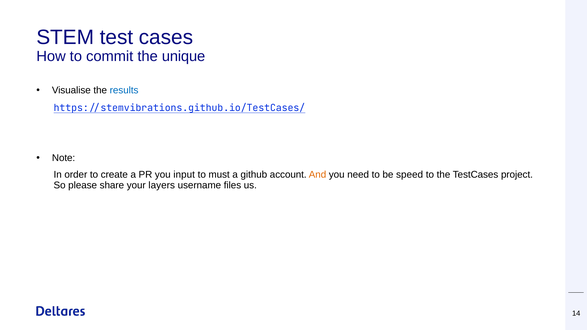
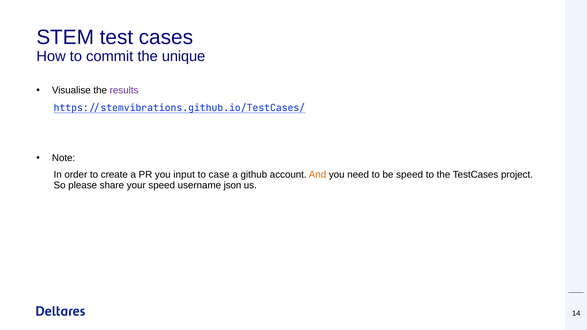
results colour: blue -> purple
must: must -> case
your layers: layers -> speed
files: files -> json
